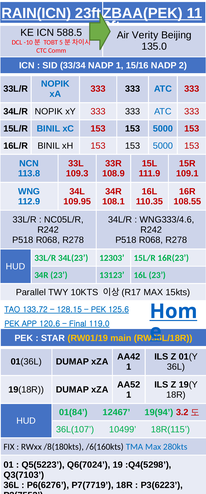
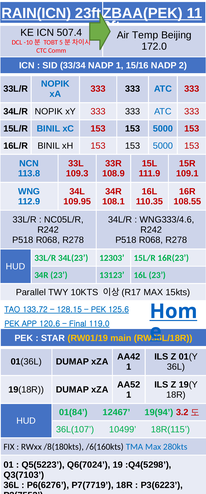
588.5: 588.5 -> 507.4
Verity: Verity -> Temp
135.0: 135.0 -> 172.0
